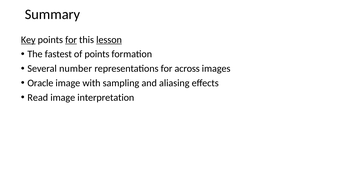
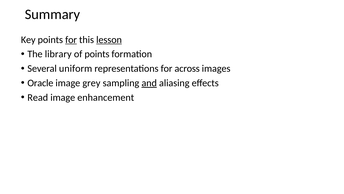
Key underline: present -> none
fastest: fastest -> library
number: number -> uniform
with: with -> grey
and underline: none -> present
interpretation: interpretation -> enhancement
